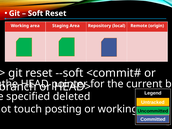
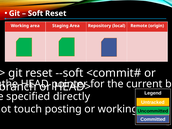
deleted: deleted -> directly
